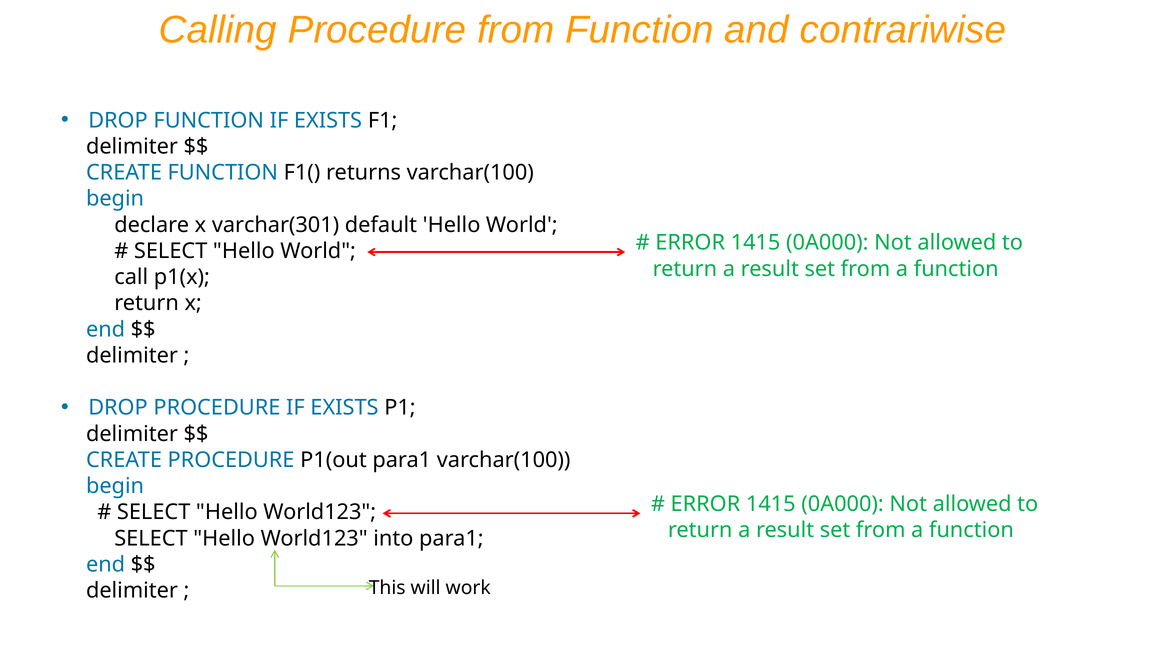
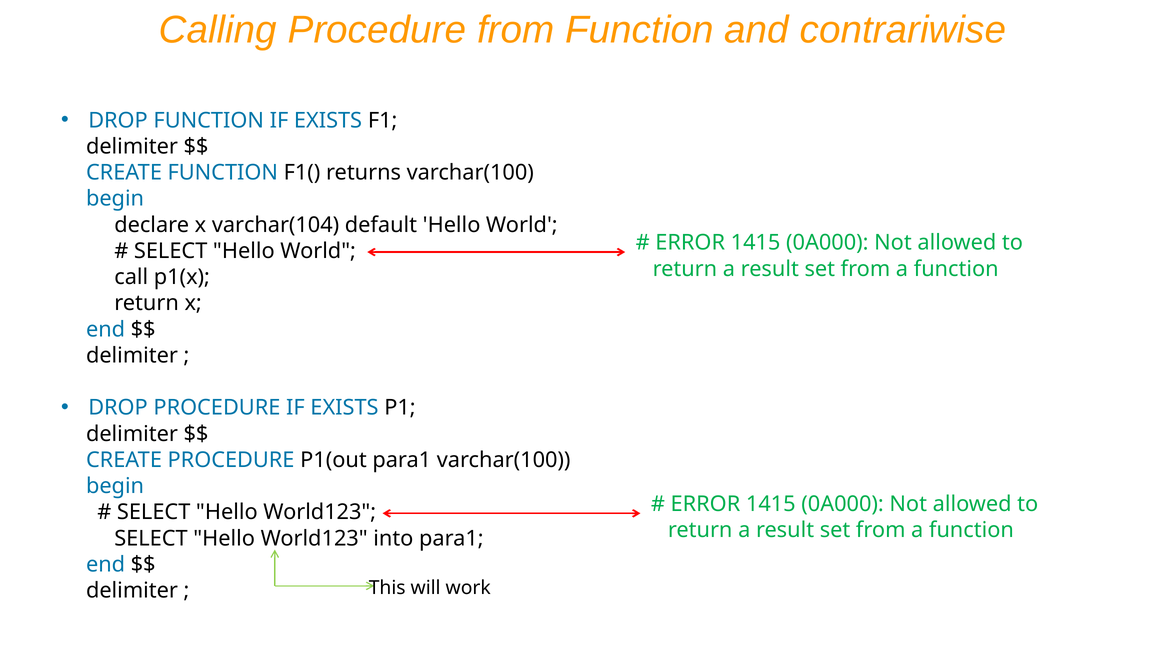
varchar(301: varchar(301 -> varchar(104
